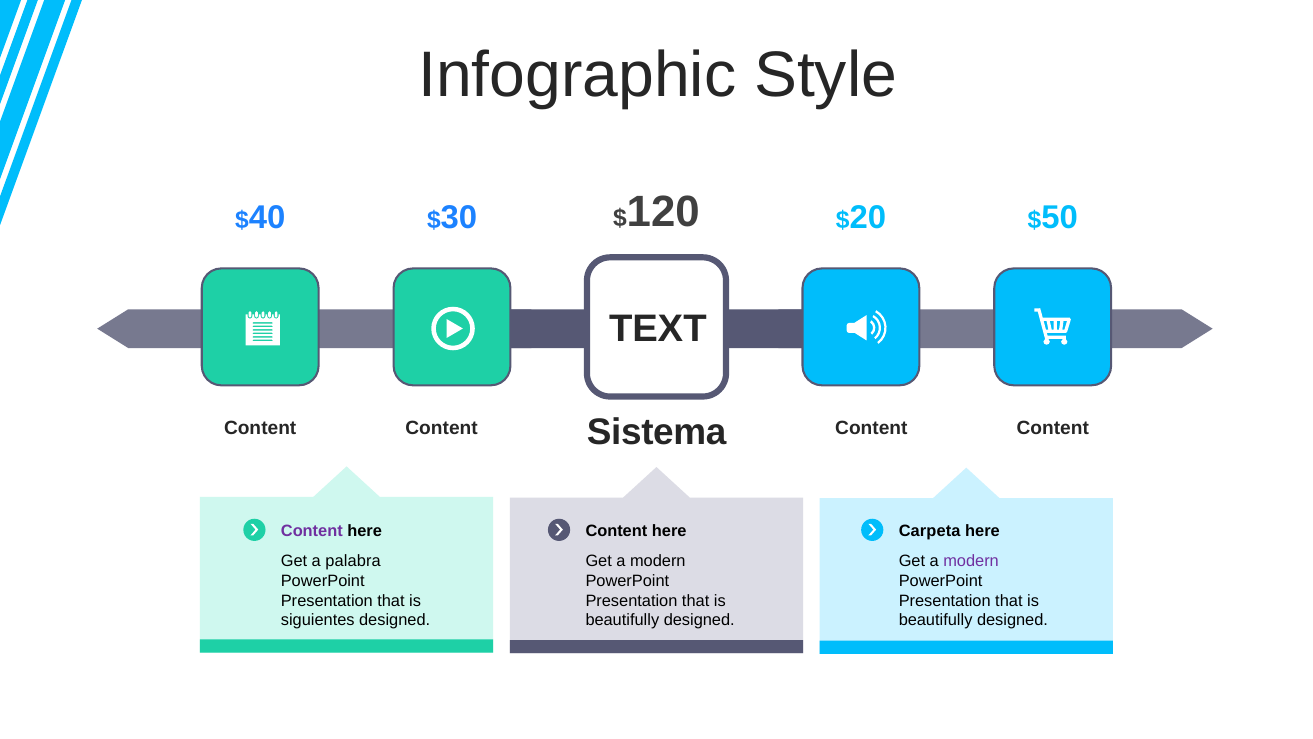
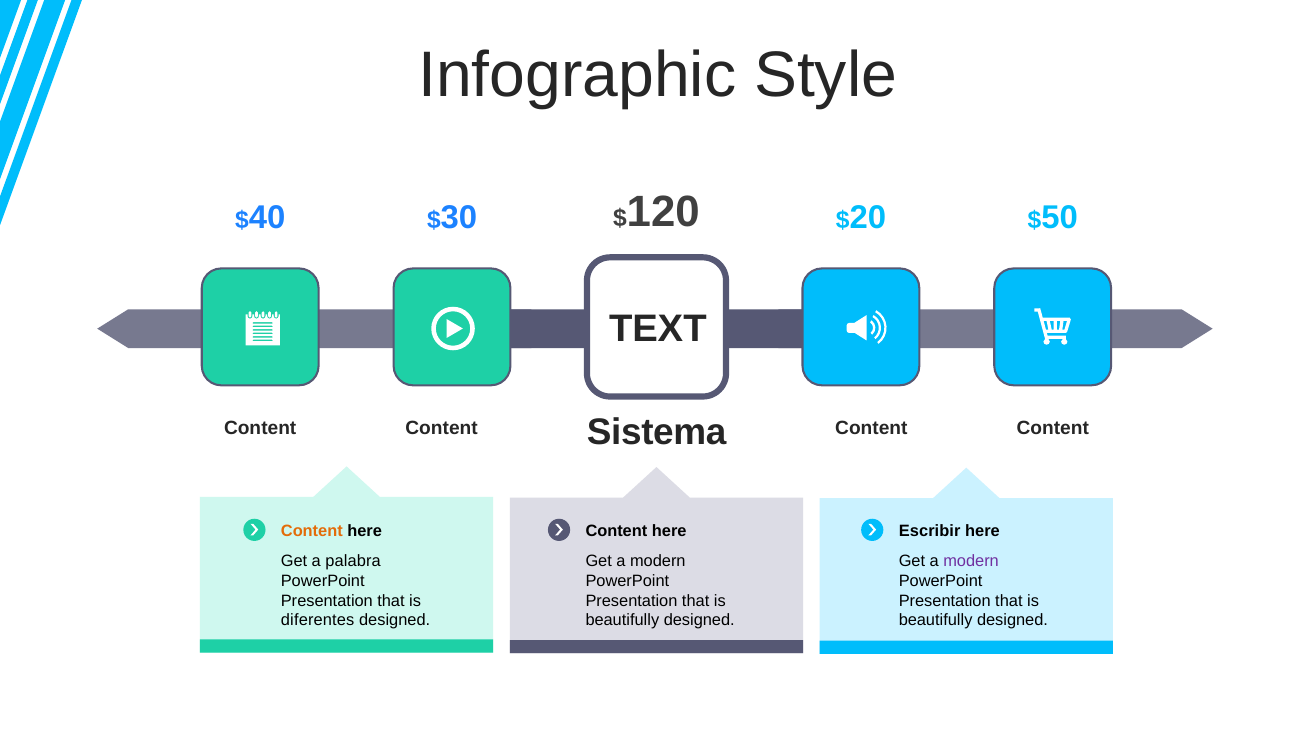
Content at (312, 530) colour: purple -> orange
Carpeta: Carpeta -> Escribir
siguientes: siguientes -> diferentes
